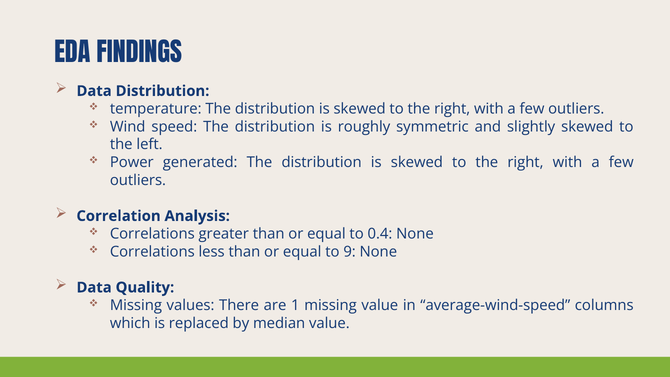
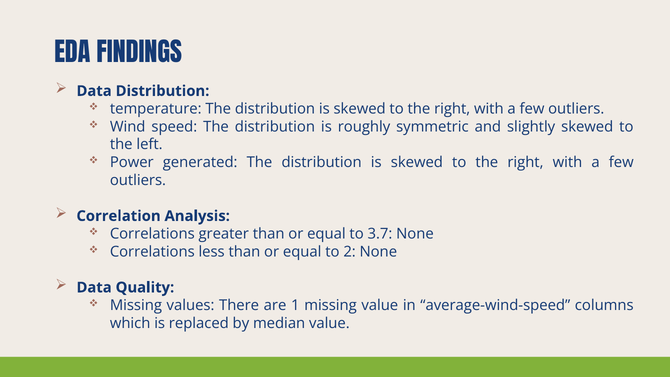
0.4: 0.4 -> 3.7
9: 9 -> 2
